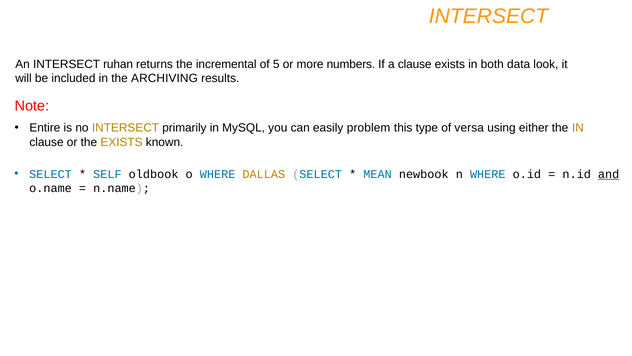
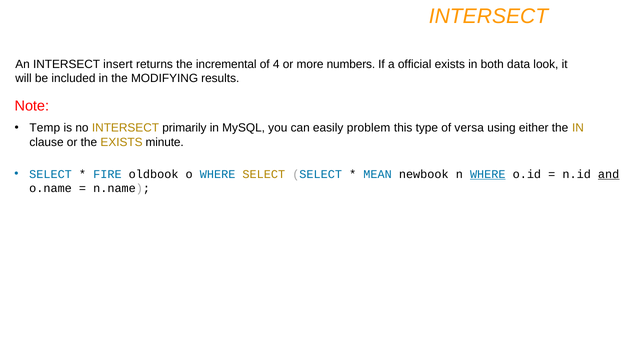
ruhan: ruhan -> insert
5: 5 -> 4
a clause: clause -> official
ARCHIVING: ARCHIVING -> MODIFYING
Entire: Entire -> Temp
known: known -> minute
SELF: SELF -> FIRE
WHERE DALLAS: DALLAS -> SELECT
WHERE at (488, 174) underline: none -> present
